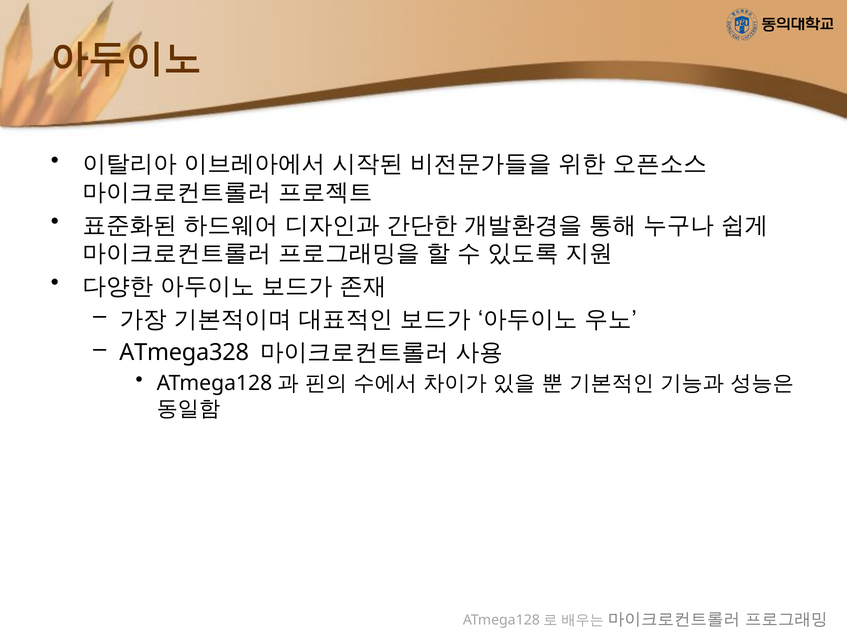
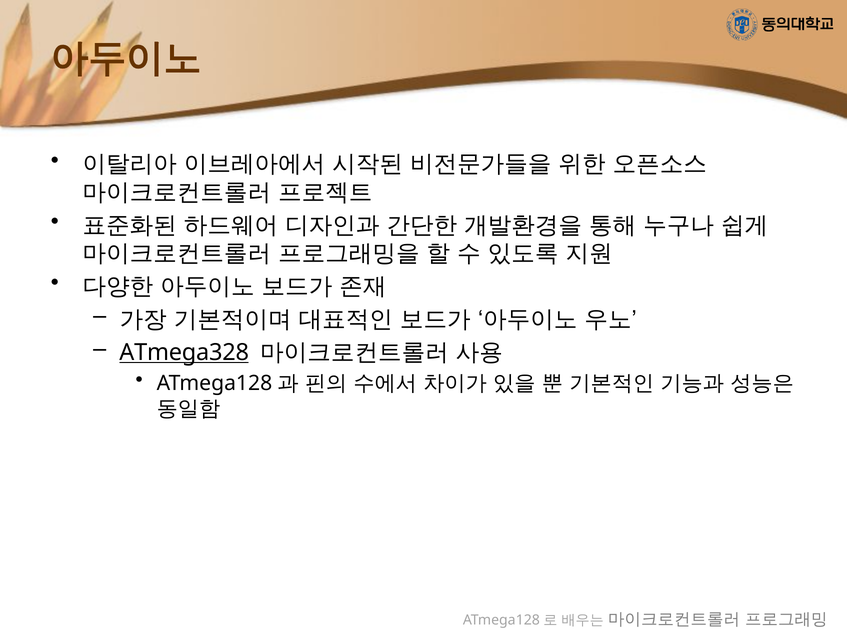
ATmega328 underline: none -> present
